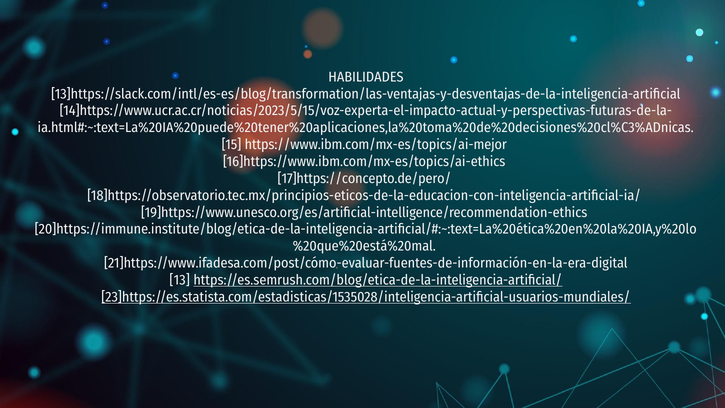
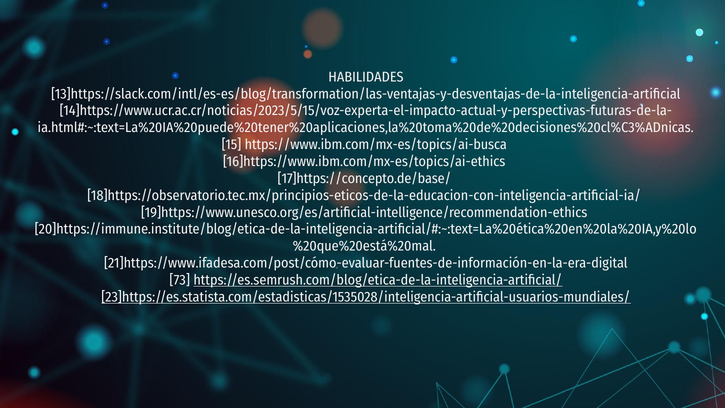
https://www.ibm.com/mx-es/topics/ai-mejor: https://www.ibm.com/mx-es/topics/ai-mejor -> https://www.ibm.com/mx-es/topics/ai-busca
17]https://concepto.de/pero/: 17]https://concepto.de/pero/ -> 17]https://concepto.de/base/
13: 13 -> 73
